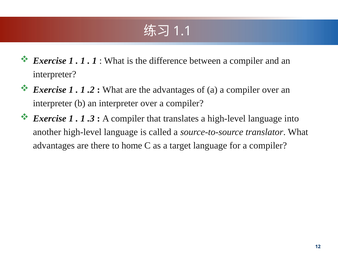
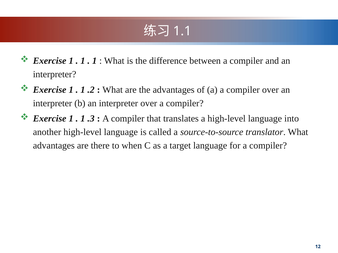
home: home -> when
